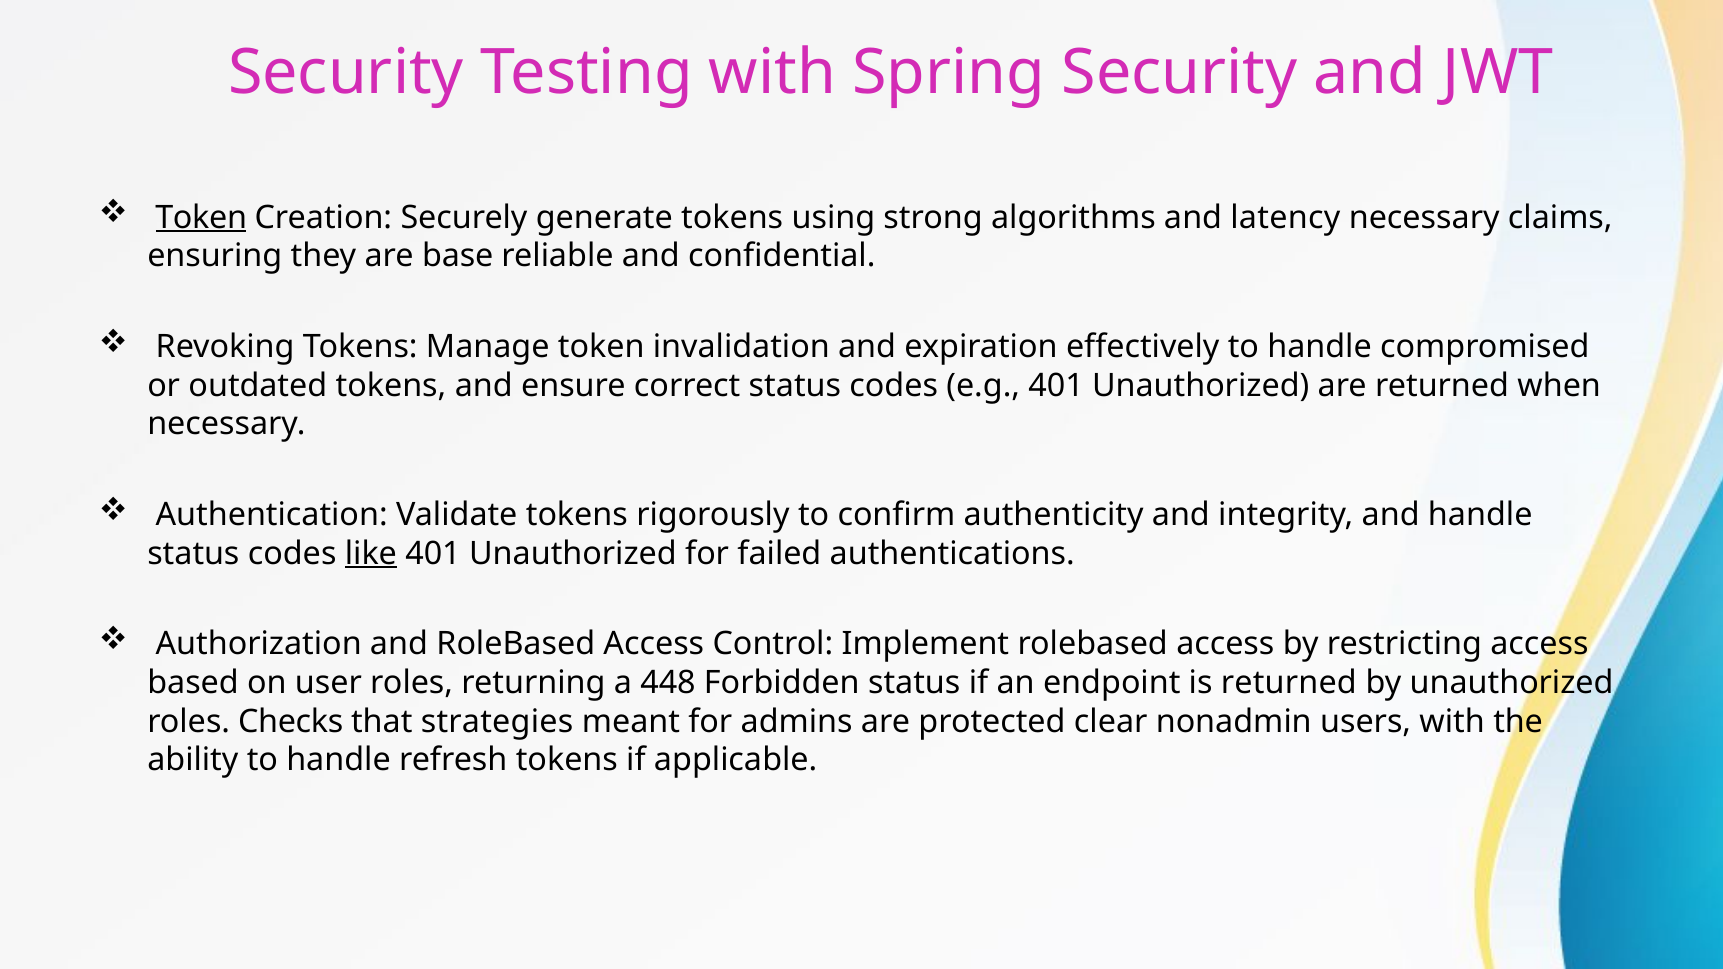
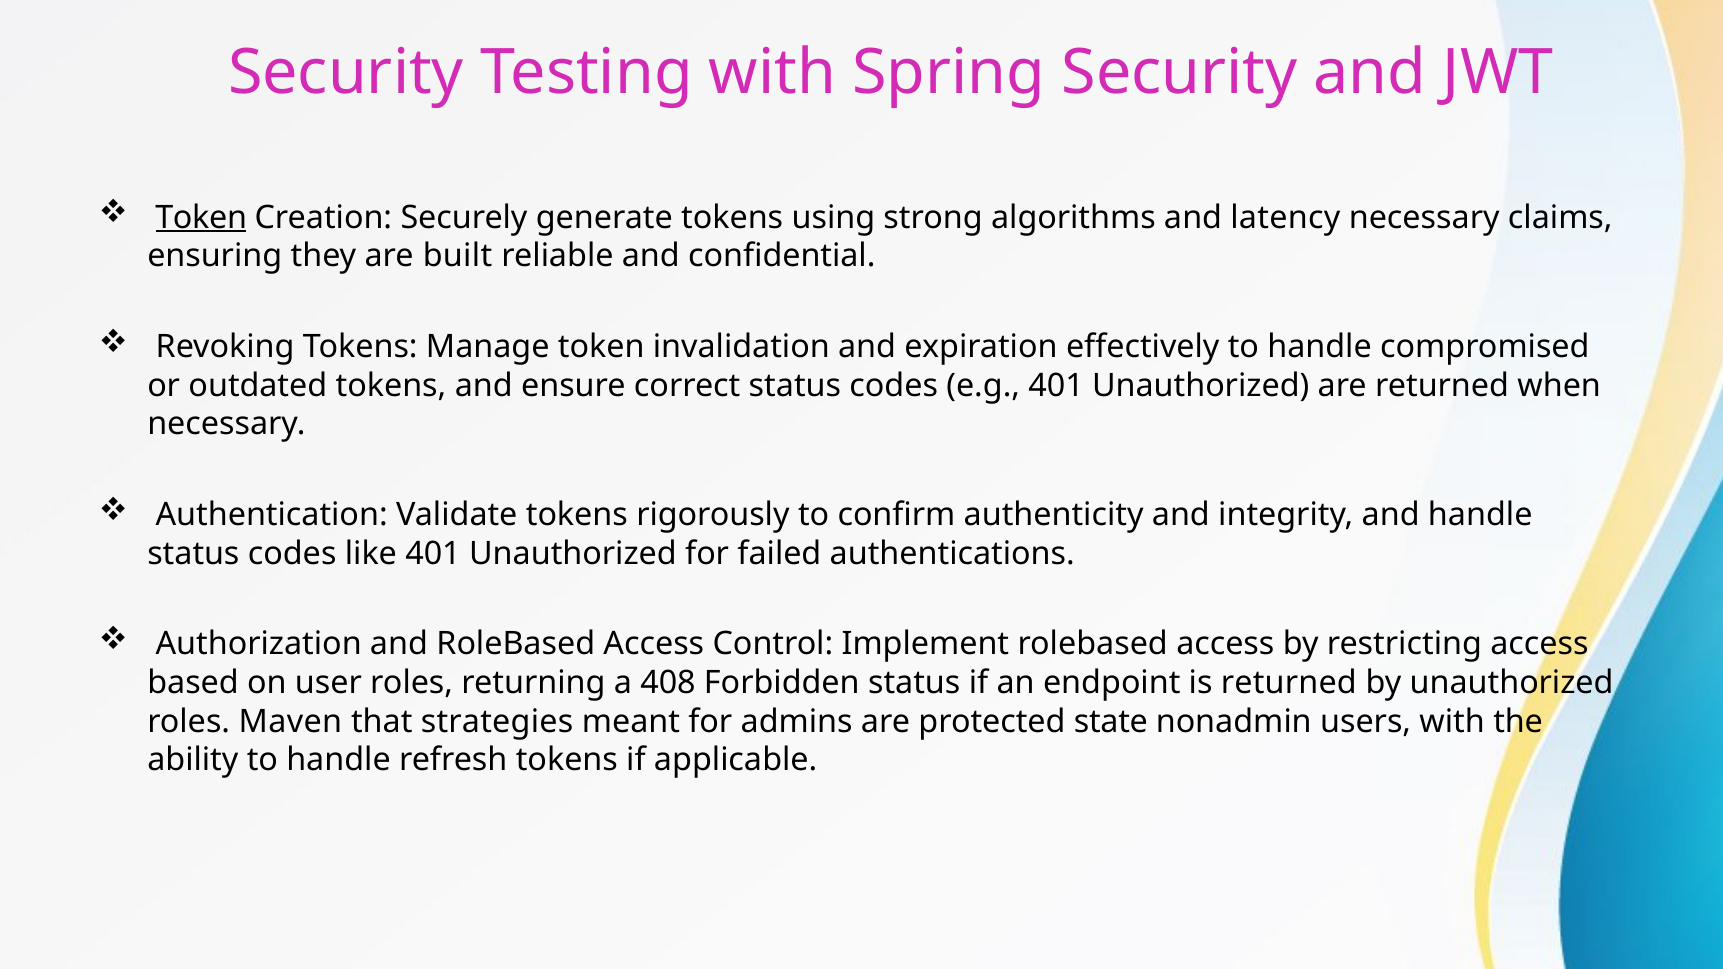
base: base -> built
like underline: present -> none
448: 448 -> 408
Checks: Checks -> Maven
clear: clear -> state
